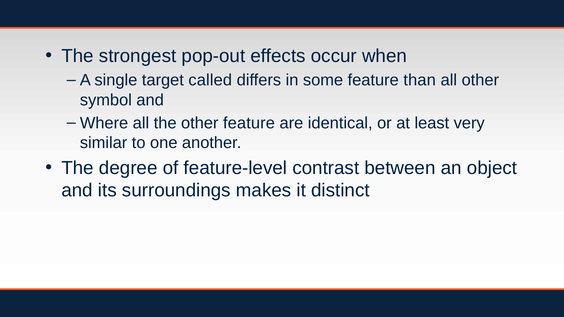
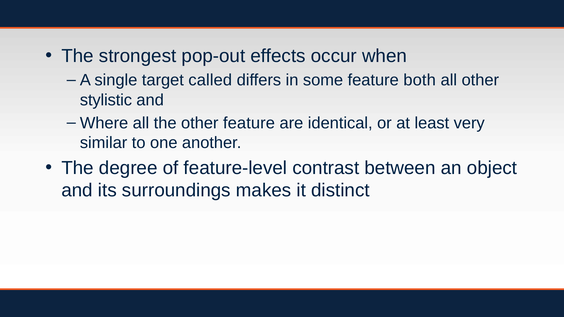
than: than -> both
symbol: symbol -> stylistic
